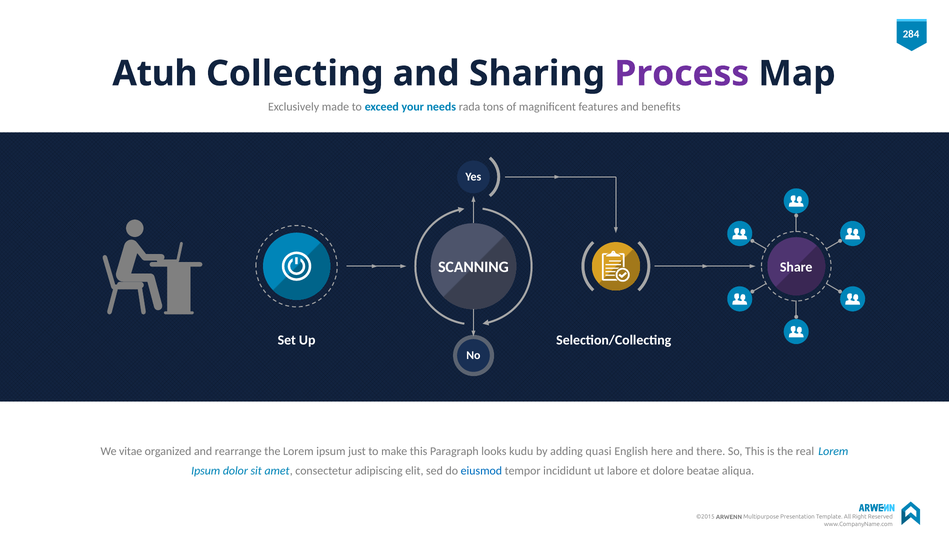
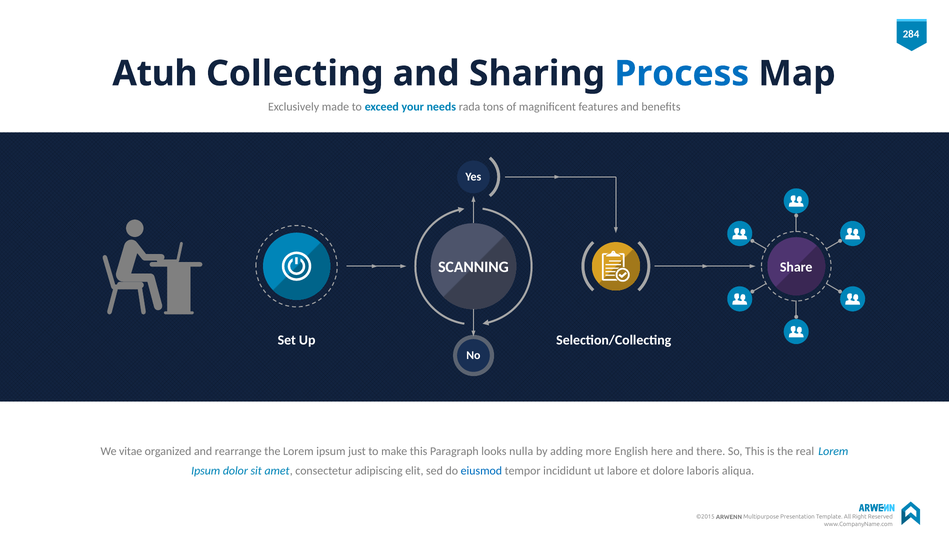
Process colour: purple -> blue
kudu: kudu -> nulla
quasi: quasi -> more
beatae: beatae -> laboris
